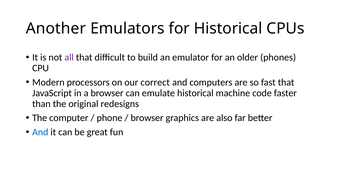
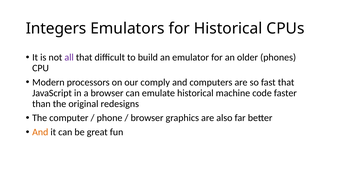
Another: Another -> Integers
correct: correct -> comply
And at (40, 132) colour: blue -> orange
